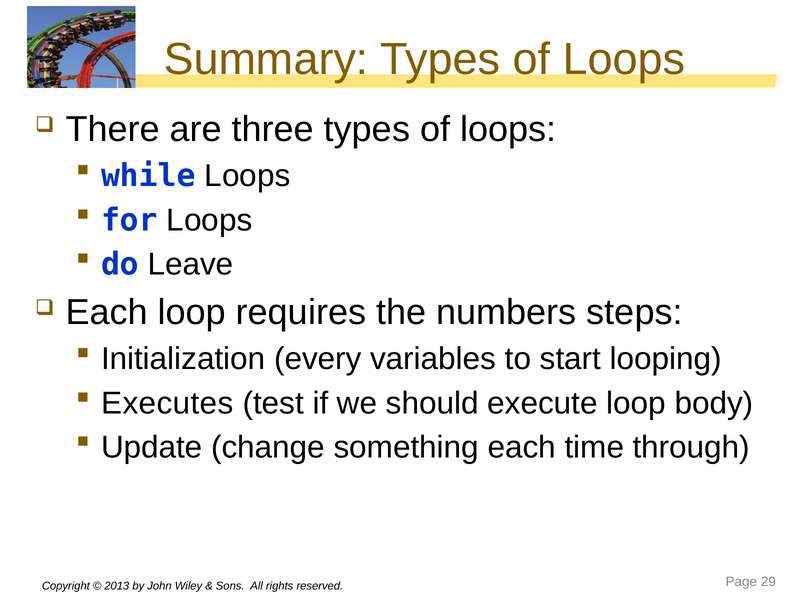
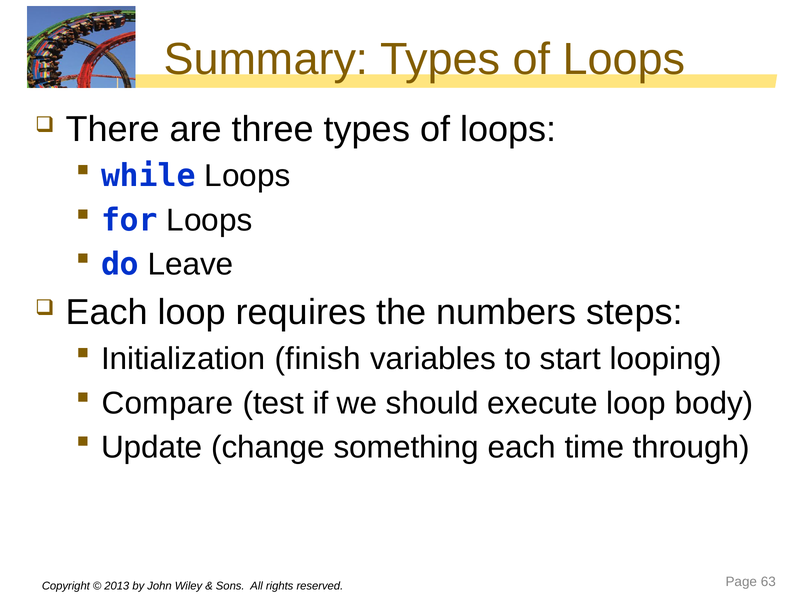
every: every -> finish
Executes: Executes -> Compare
29: 29 -> 63
